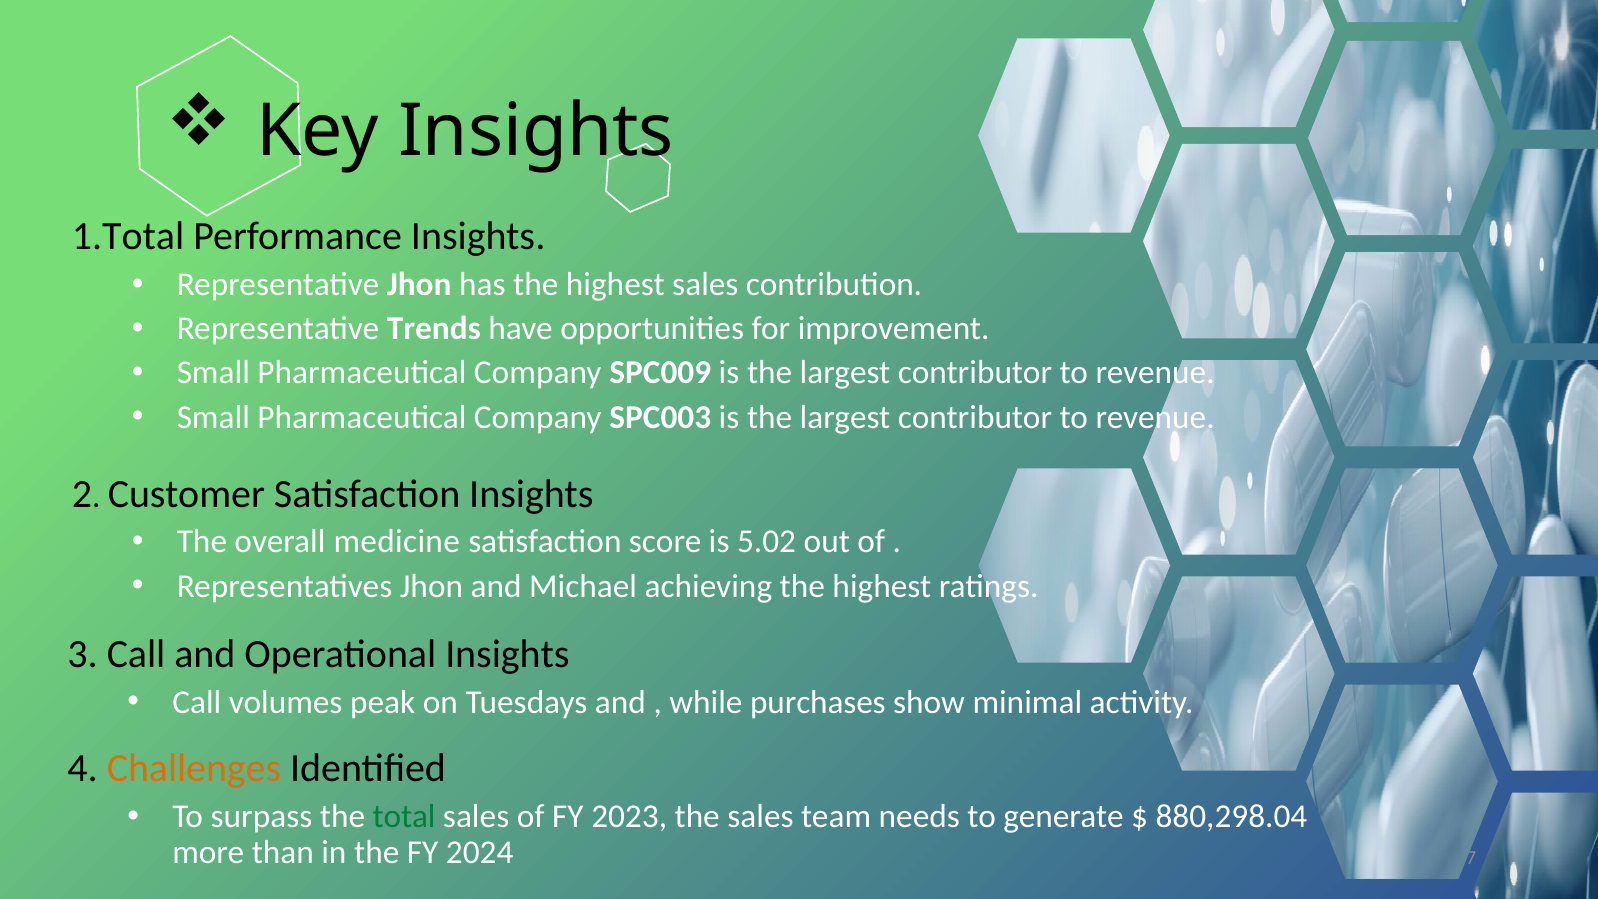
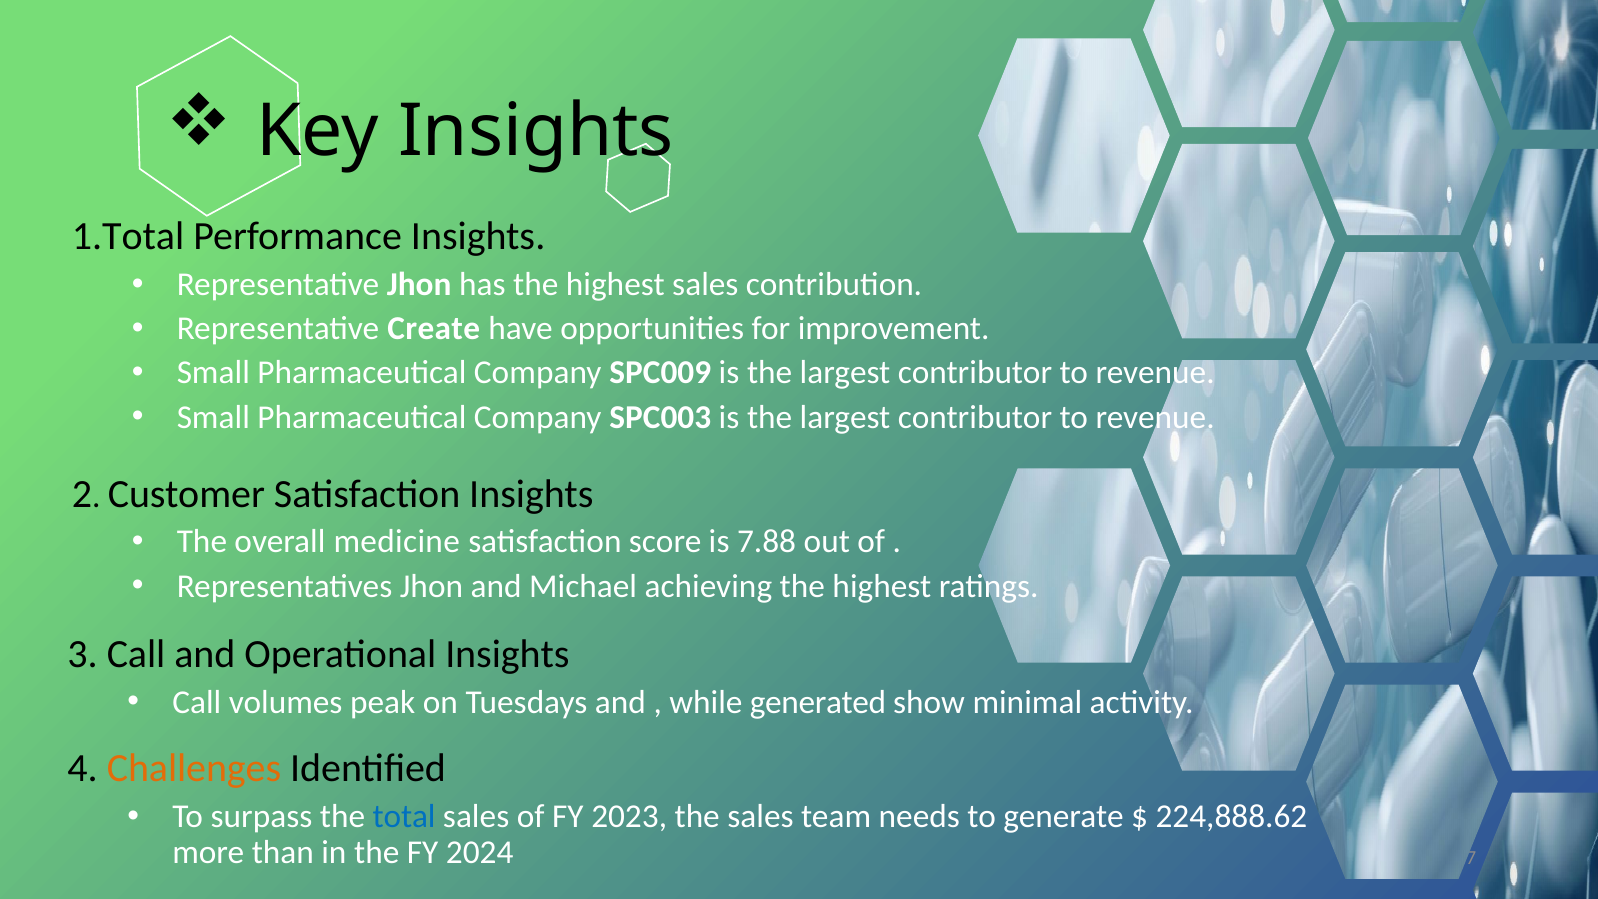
Trends: Trends -> Create
5.02: 5.02 -> 7.88
purchases: purchases -> generated
total colour: green -> blue
880,298.04: 880,298.04 -> 224,888.62
